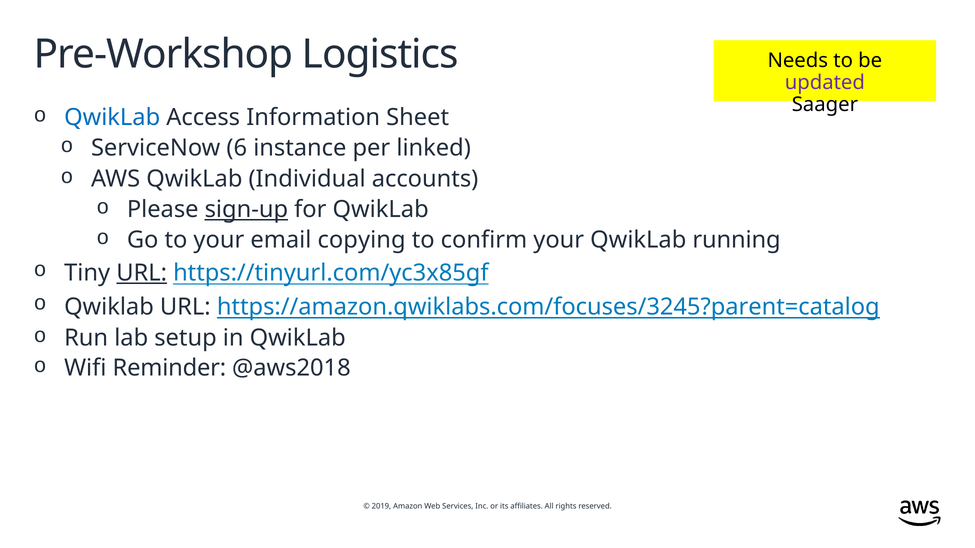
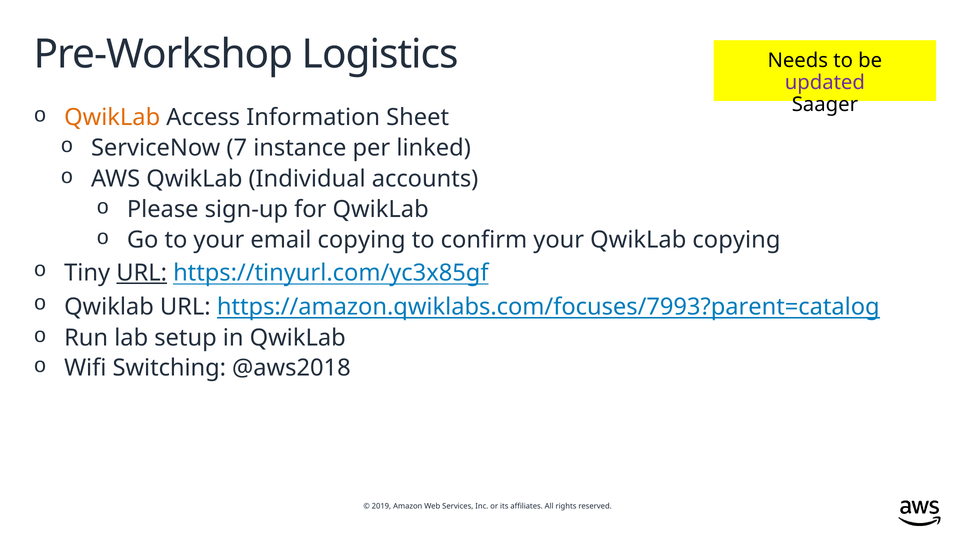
QwikLab at (112, 118) colour: blue -> orange
6: 6 -> 7
sign-up underline: present -> none
QwikLab running: running -> copying
https://amazon.qwiklabs.com/focuses/3245?parent=catalog: https://amazon.qwiklabs.com/focuses/3245?parent=catalog -> https://amazon.qwiklabs.com/focuses/7993?parent=catalog
Reminder: Reminder -> Switching
